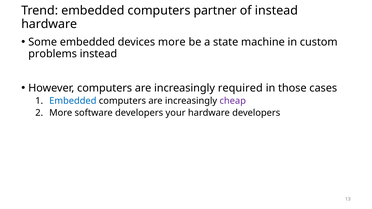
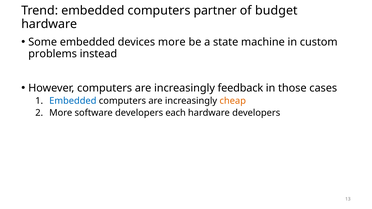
of instead: instead -> budget
required: required -> feedback
cheap colour: purple -> orange
your: your -> each
